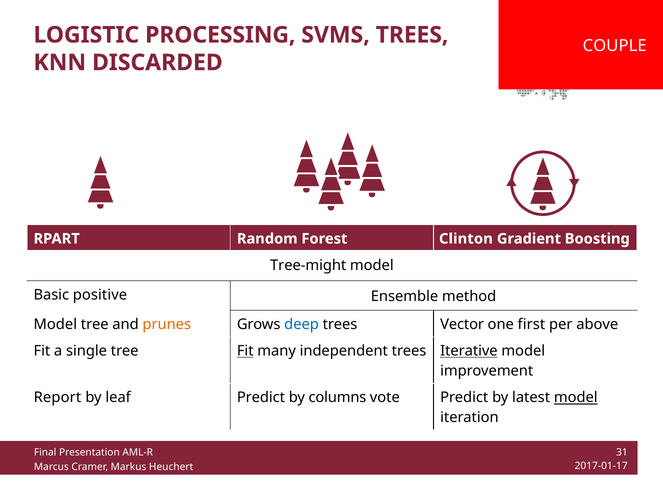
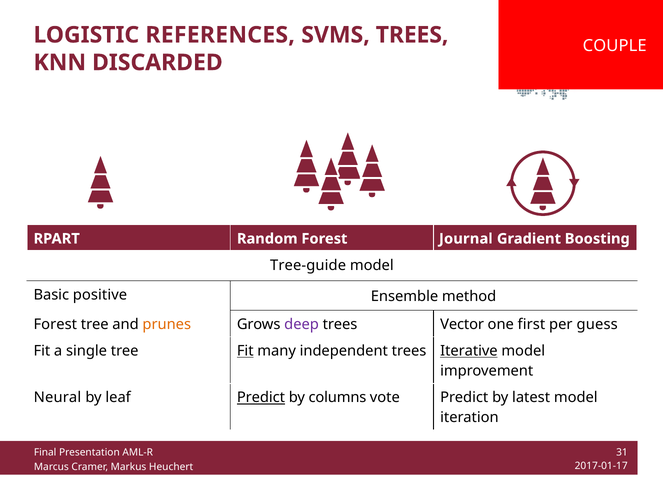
PROCESSING: PROCESSING -> REFERENCES
Clinton: Clinton -> Journal
Tree-might: Tree-might -> Tree-guide
Model at (55, 324): Model -> Forest
deep colour: blue -> purple
above: above -> guess
Report: Report -> Neural
Predict at (261, 398) underline: none -> present
model at (576, 398) underline: present -> none
